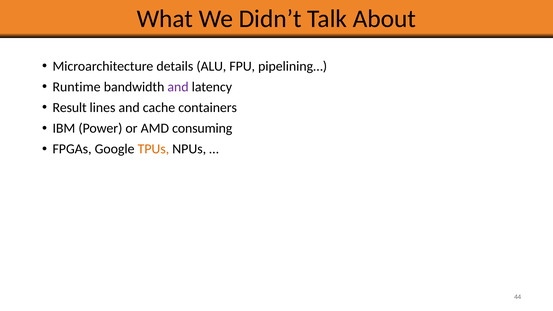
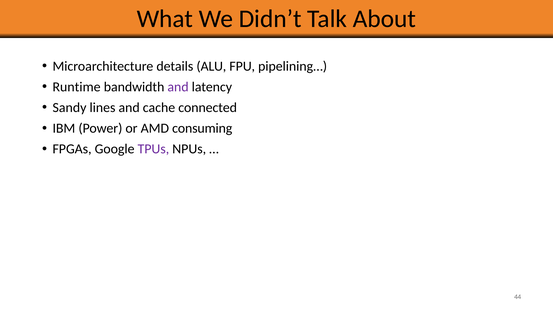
Result: Result -> Sandy
containers: containers -> connected
TPUs colour: orange -> purple
